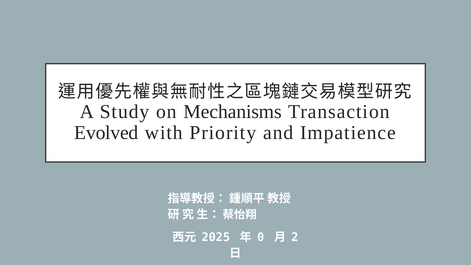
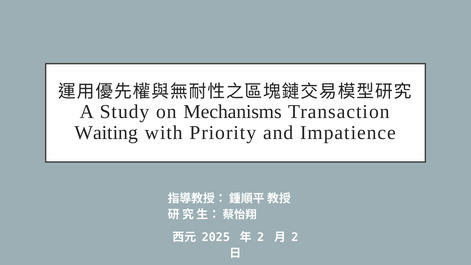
Evolved: Evolved -> Waiting
0 at (261, 237): 0 -> 2
